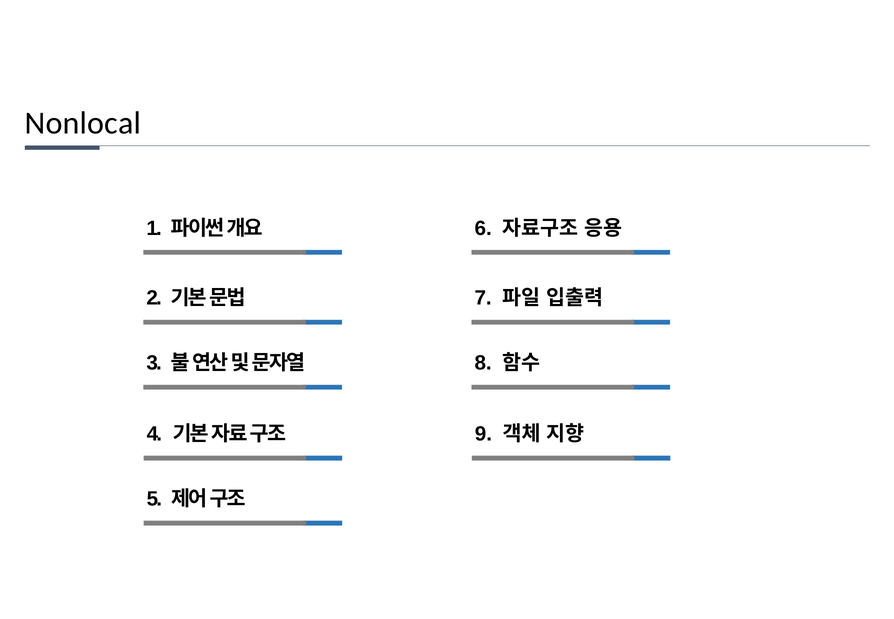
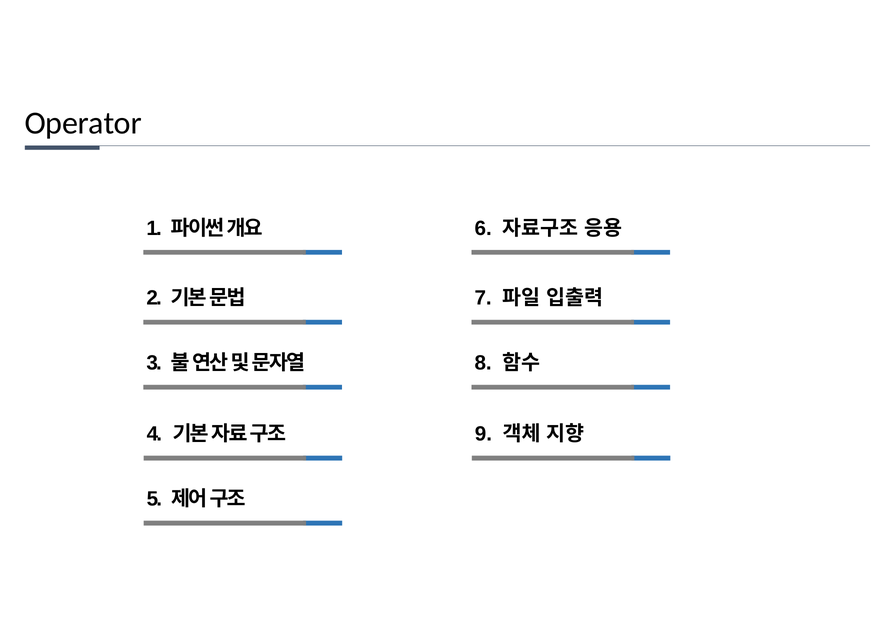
Nonlocal: Nonlocal -> Operator
